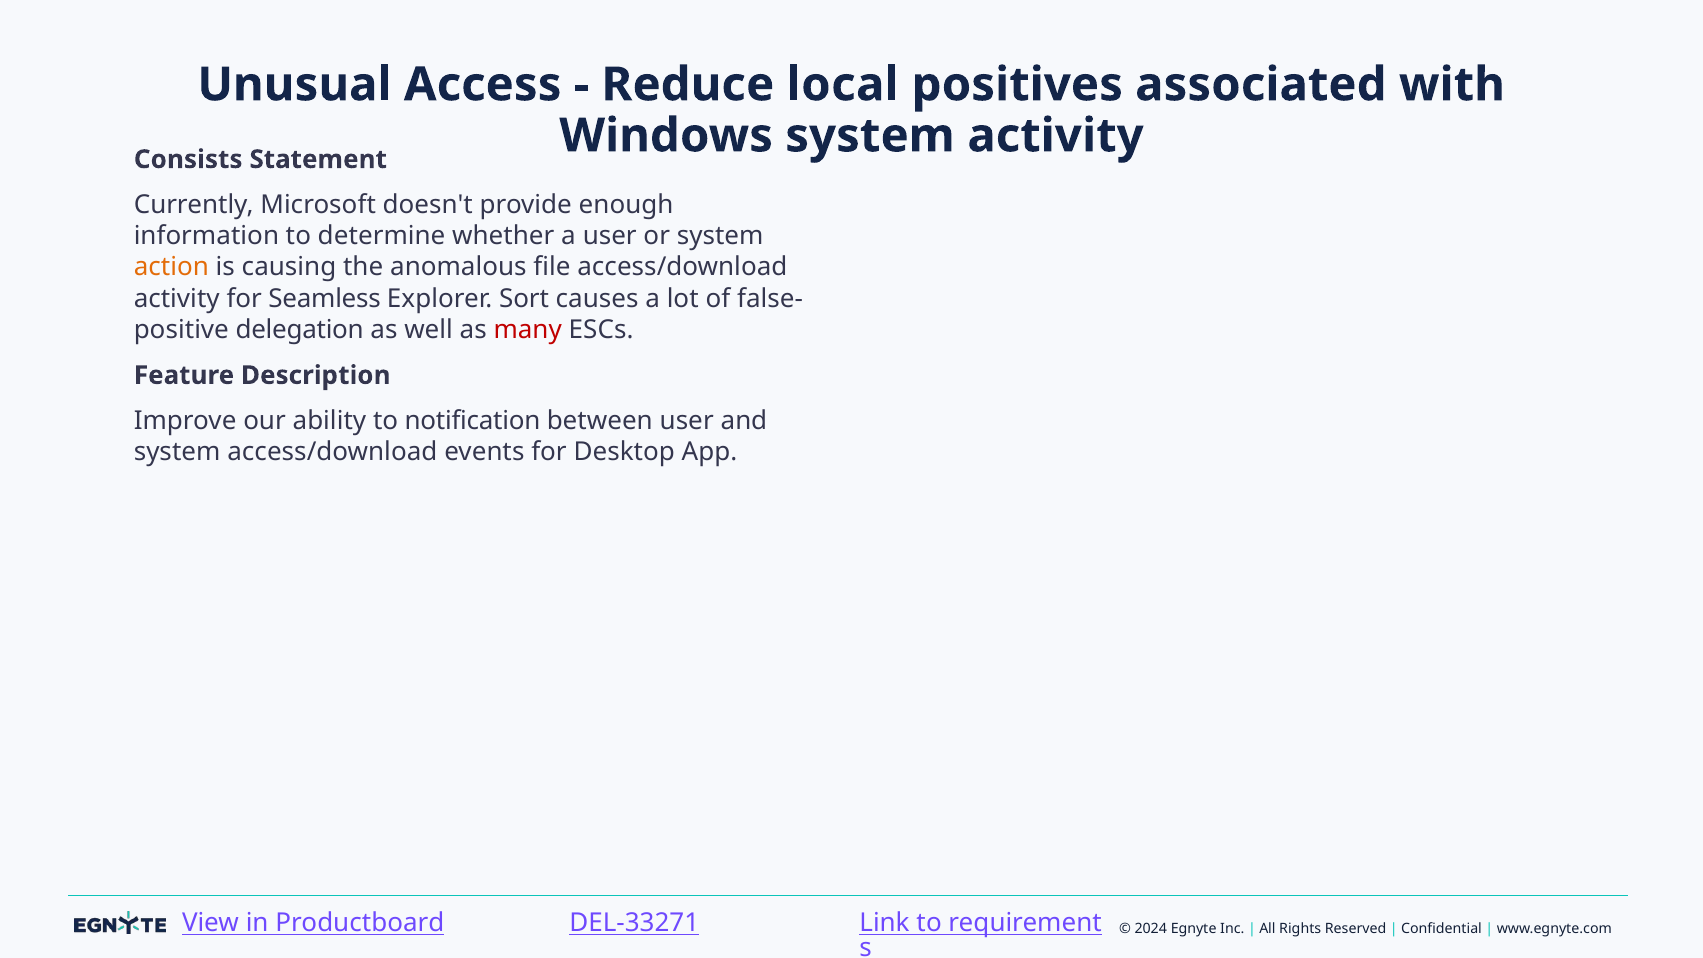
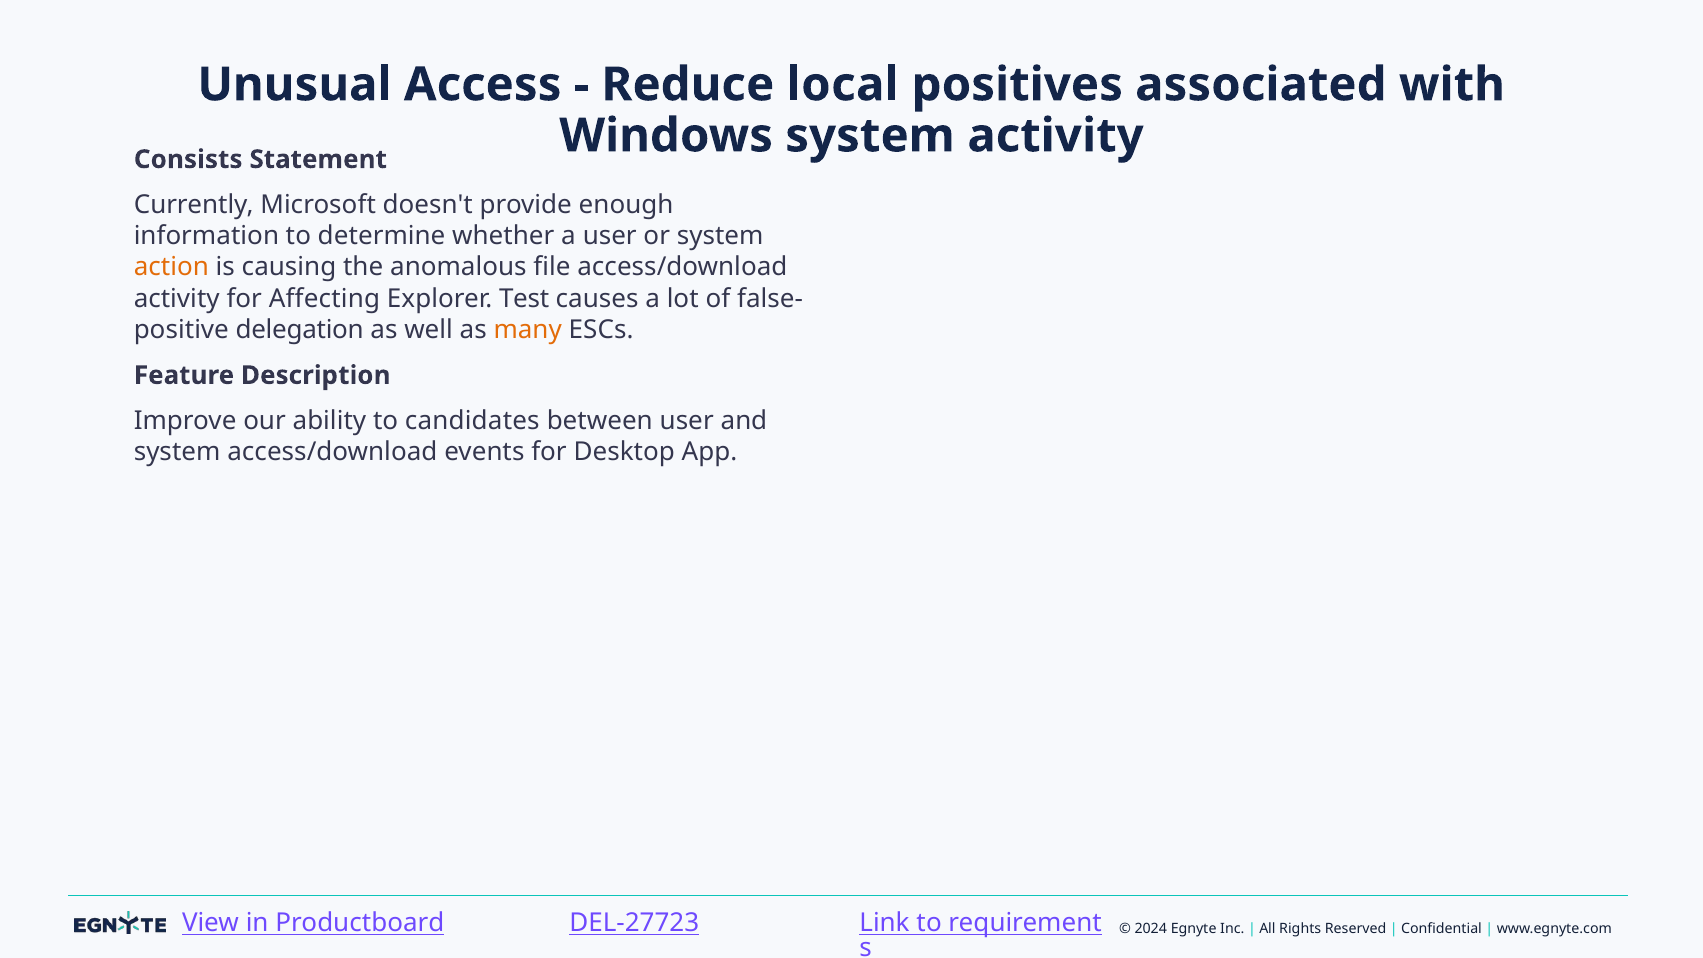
Seamless: Seamless -> Affecting
Sort: Sort -> Test
many colour: red -> orange
notification: notification -> candidates
DEL-33271: DEL-33271 -> DEL-27723
